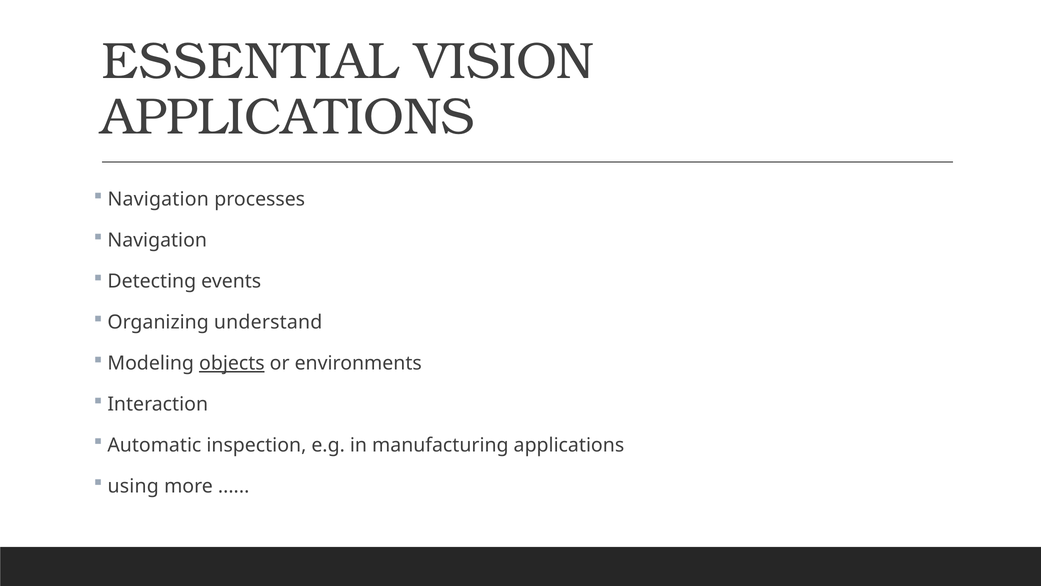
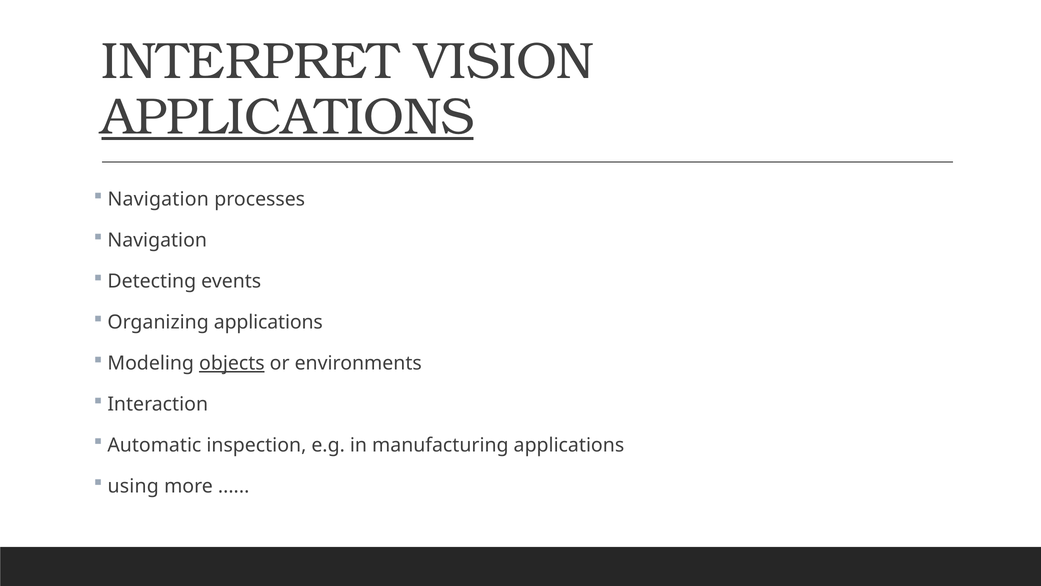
ESSENTIAL: ESSENTIAL -> INTERPRET
APPLICATIONS at (288, 117) underline: none -> present
Organizing understand: understand -> applications
